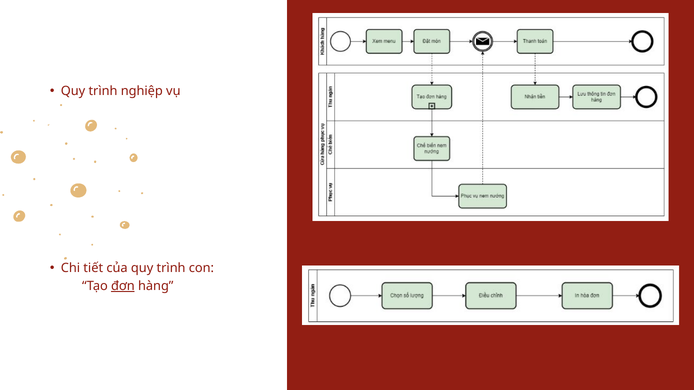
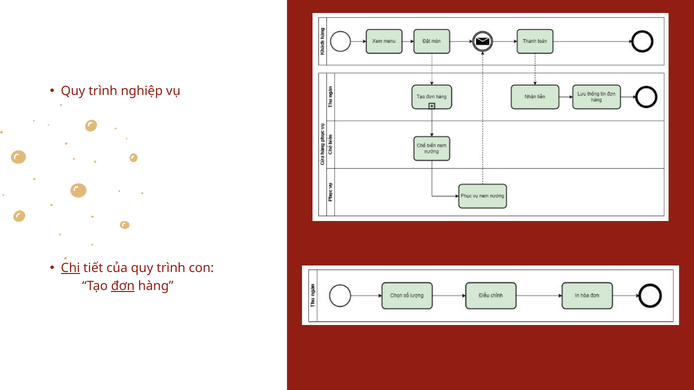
Chi underline: none -> present
